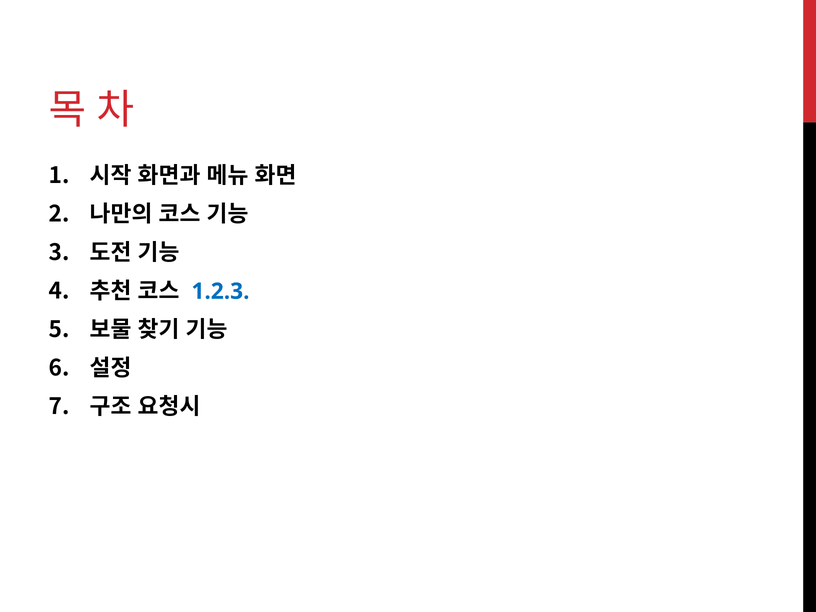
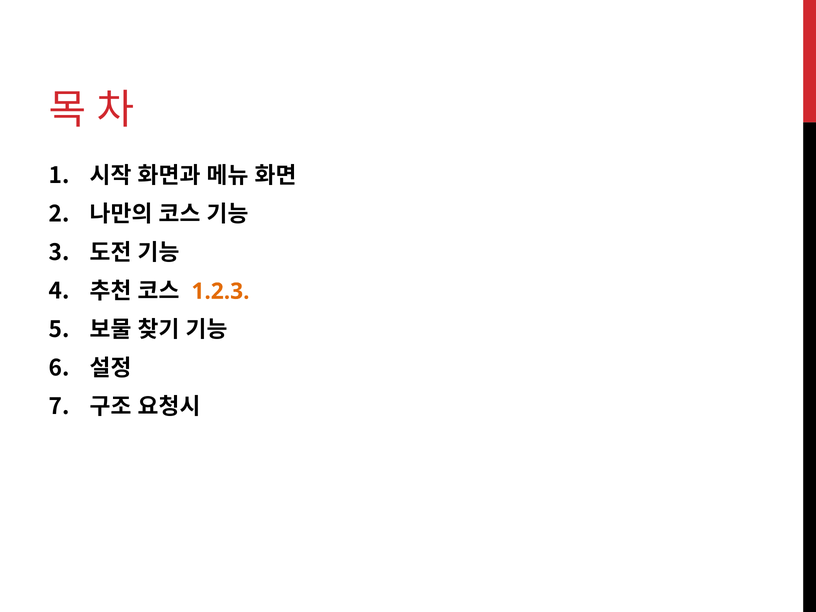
1.2.3 colour: blue -> orange
